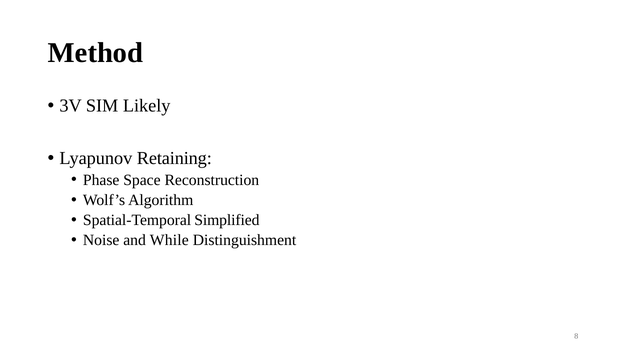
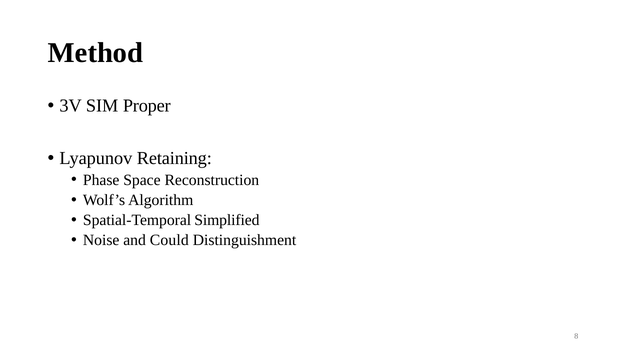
Likely: Likely -> Proper
While: While -> Could
